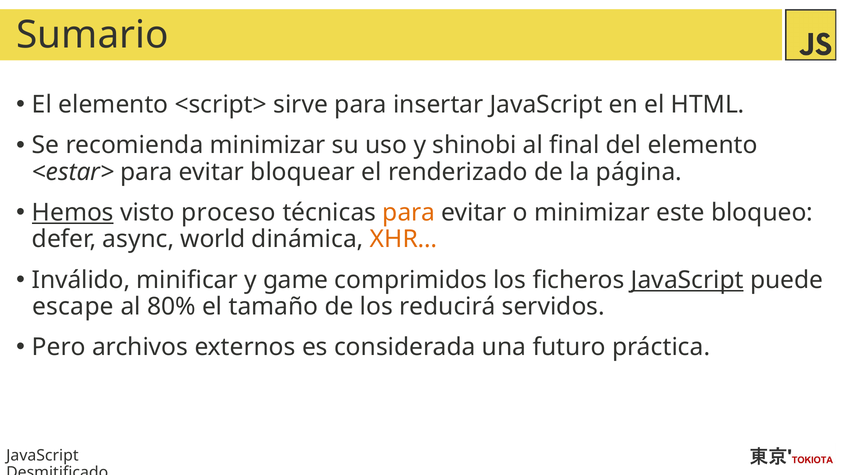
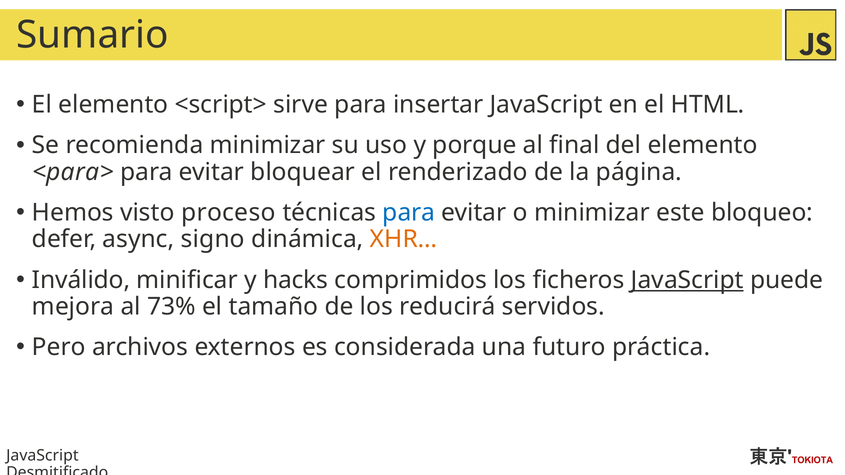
shinobi: shinobi -> porque
<estar>: <estar> -> <para>
Hemos underline: present -> none
para at (409, 213) colour: orange -> blue
world: world -> signo
game: game -> hacks
escape: escape -> mejora
80%: 80% -> 73%
